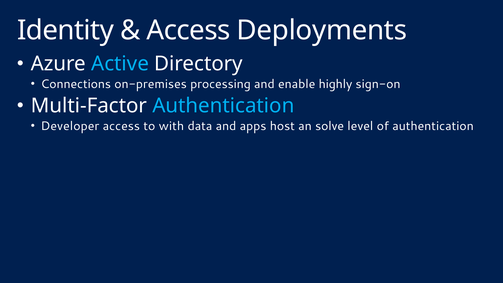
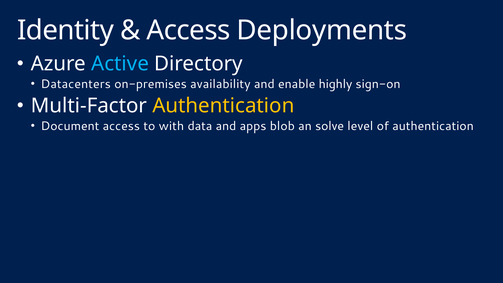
Connections: Connections -> Datacenters
processing: processing -> availability
Authentication at (223, 106) colour: light blue -> yellow
Developer: Developer -> Document
host: host -> blob
